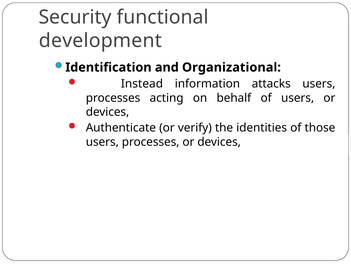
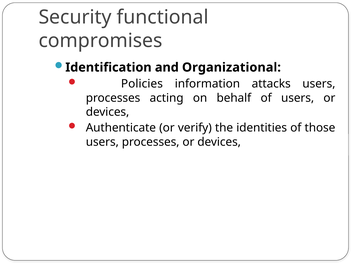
development: development -> compromises
Instead: Instead -> Policies
